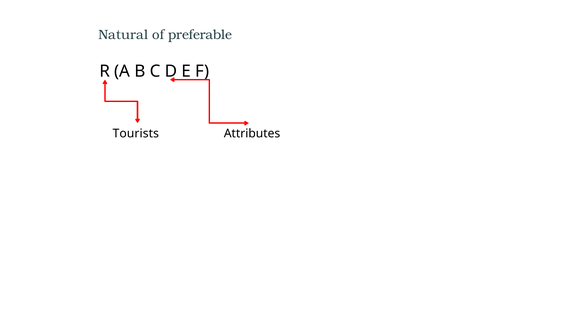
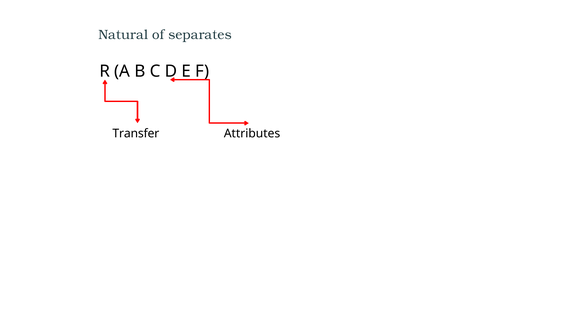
preferable: preferable -> separates
Tourists: Tourists -> Transfer
